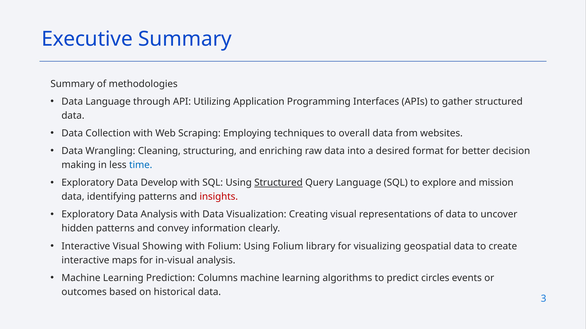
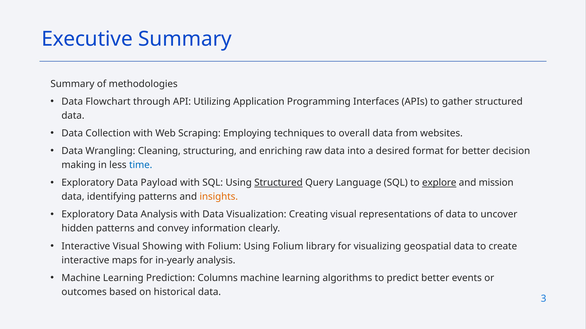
Data Language: Language -> Flowchart
Develop: Develop -> Payload
explore underline: none -> present
insights colour: red -> orange
in-visual: in-visual -> in-yearly
predict circles: circles -> better
